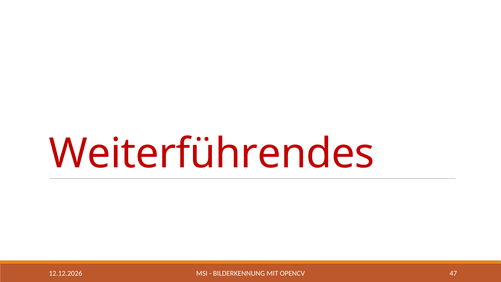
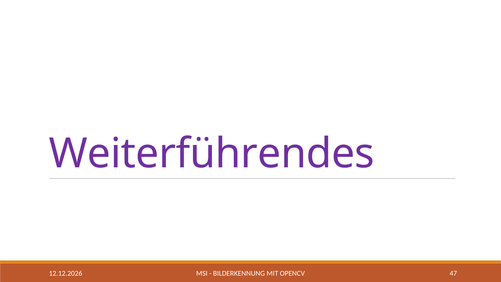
Weiterführendes colour: red -> purple
